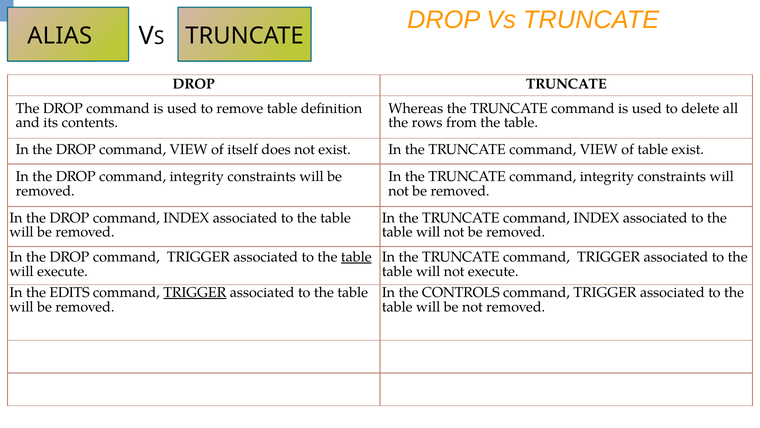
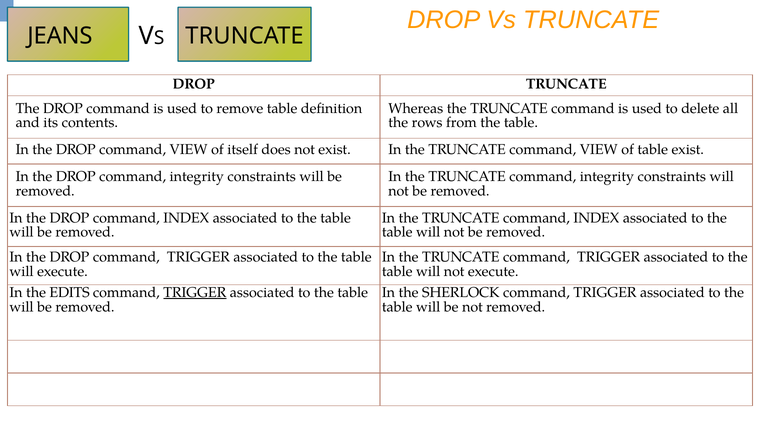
ALIAS: ALIAS -> JEANS
table at (356, 257) underline: present -> none
CONTROLS: CONTROLS -> SHERLOCK
